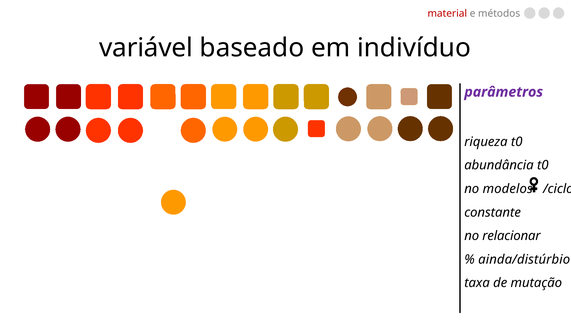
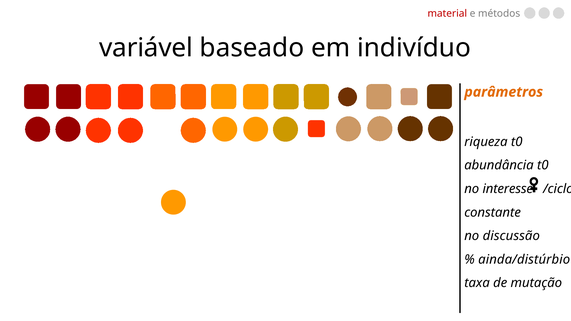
parâmetros colour: purple -> orange
modelos: modelos -> interesse
relacionar: relacionar -> discussão
